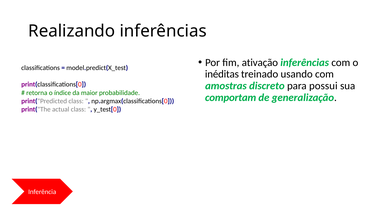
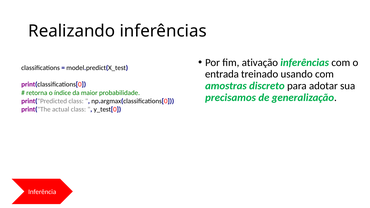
inéditas: inéditas -> entrada
possui: possui -> adotar
comportam: comportam -> precisamos
